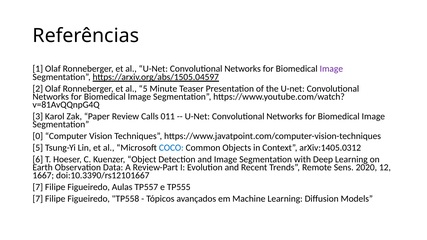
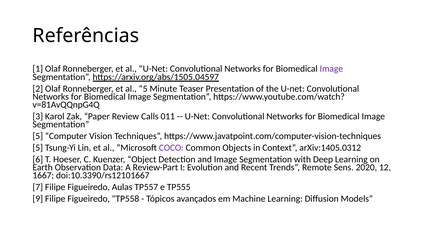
0 at (38, 136): 0 -> 5
COCO colour: blue -> purple
7 at (38, 199): 7 -> 9
